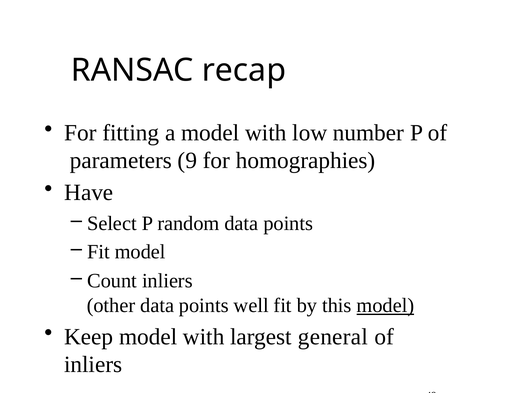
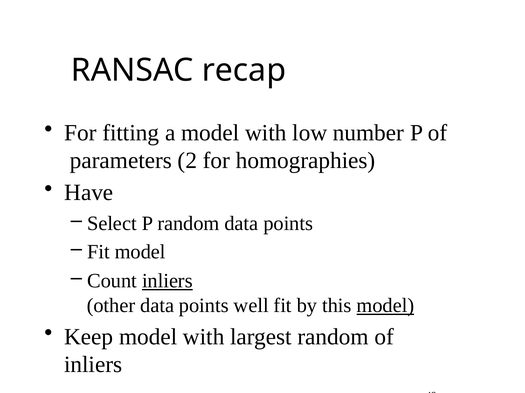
9: 9 -> 2
inliers at (167, 281) underline: none -> present
largest general: general -> random
